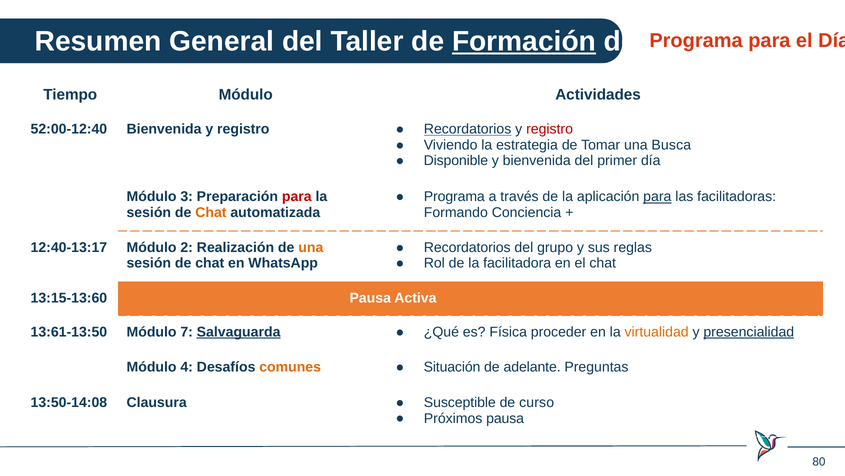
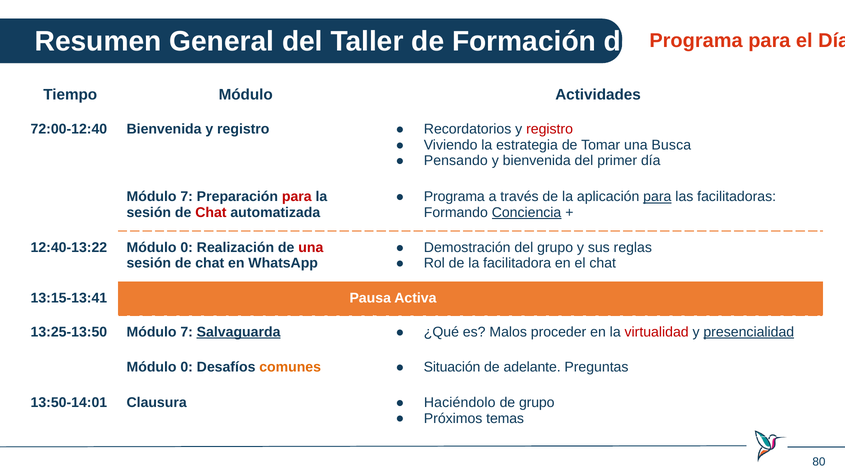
Formación underline: present -> none
52:00-12:40: 52:00-12:40 -> 72:00-12:40
Recordatorios at (468, 129) underline: present -> none
Disponible: Disponible -> Pensando
3 at (187, 197): 3 -> 7
Chat at (211, 212) colour: orange -> red
Conciencia underline: none -> present
12:40-13:17: 12:40-13:17 -> 12:40-13:22
2 at (187, 247): 2 -> 0
una at (311, 247) colour: orange -> red
Recordatorios at (467, 247): Recordatorios -> Demostración
13:15-13:60: 13:15-13:60 -> 13:15-13:41
13:61-13:50: 13:61-13:50 -> 13:25-13:50
Física: Física -> Malos
virtualidad colour: orange -> red
4 at (187, 367): 4 -> 0
13:50-14:08: 13:50-14:08 -> 13:50-14:01
Susceptible: Susceptible -> Haciéndolo
de curso: curso -> grupo
Próximos pausa: pausa -> temas
